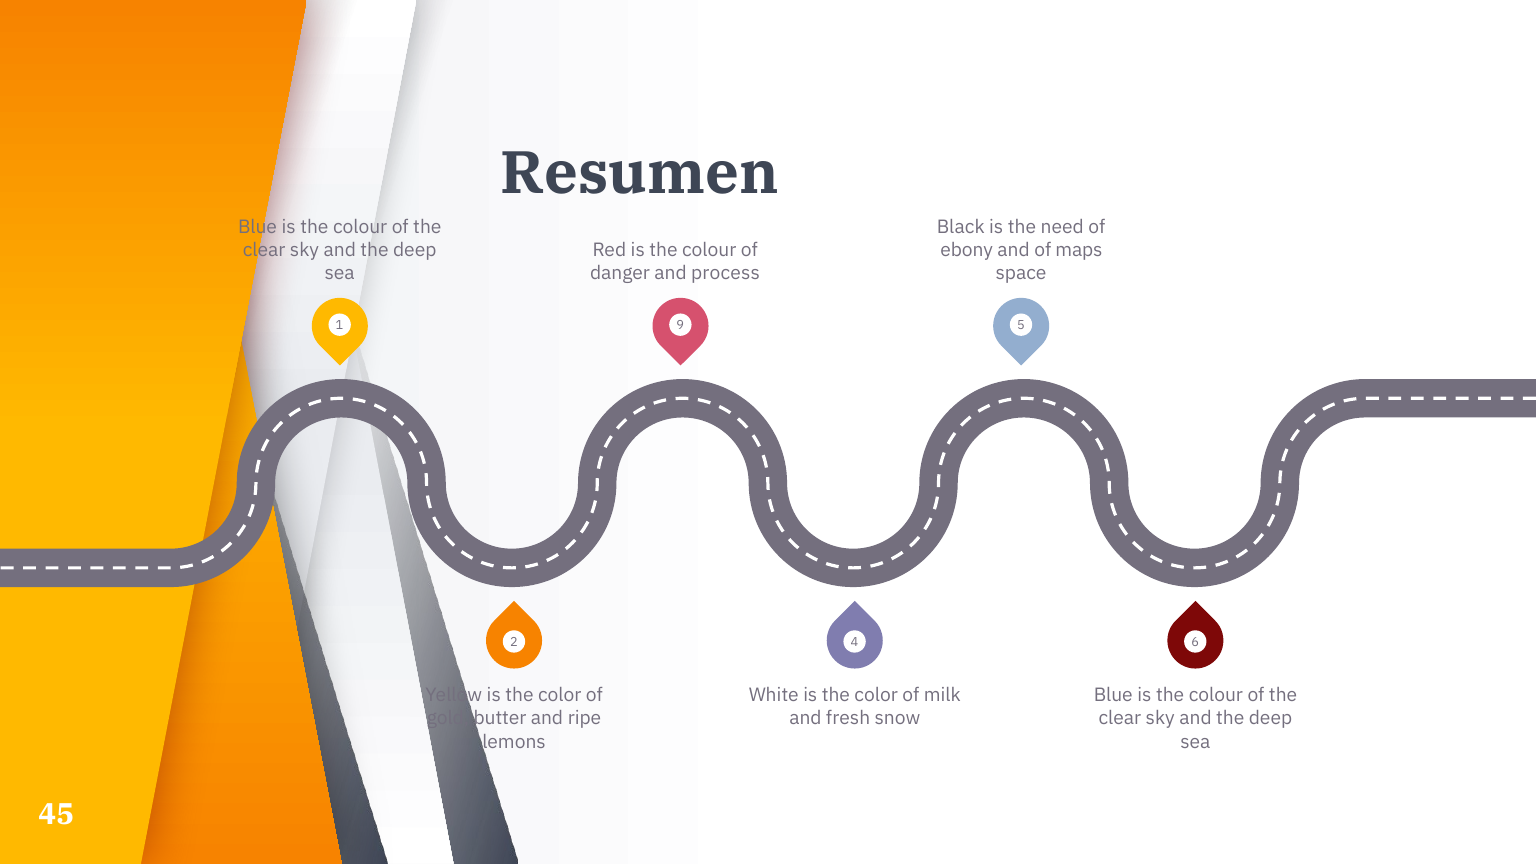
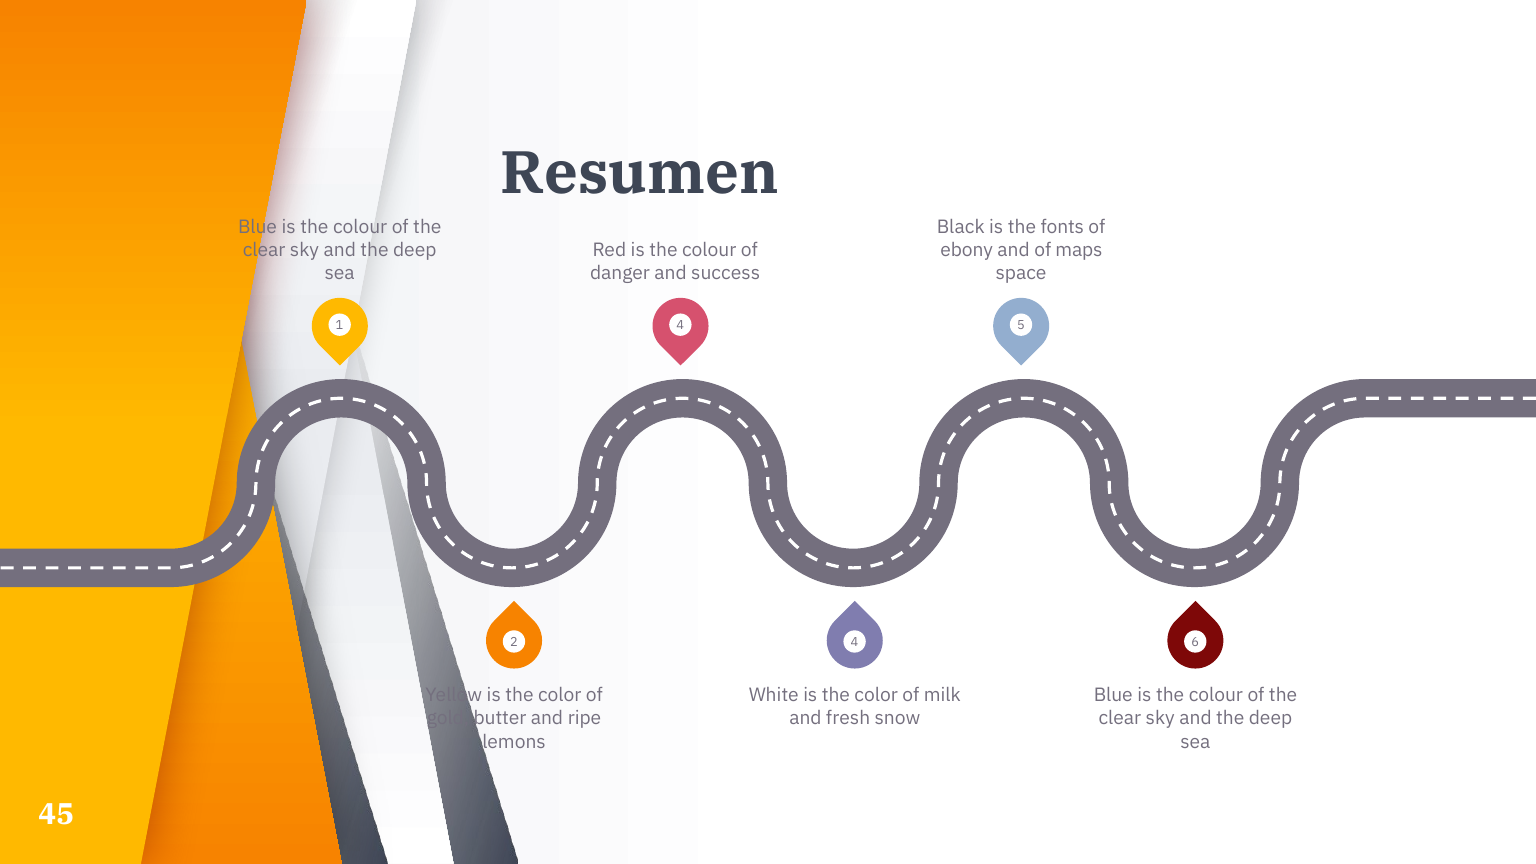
need: need -> fonts
process: process -> success
1 9: 9 -> 4
